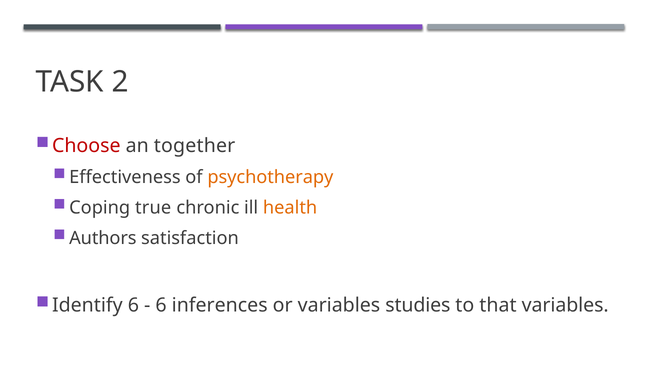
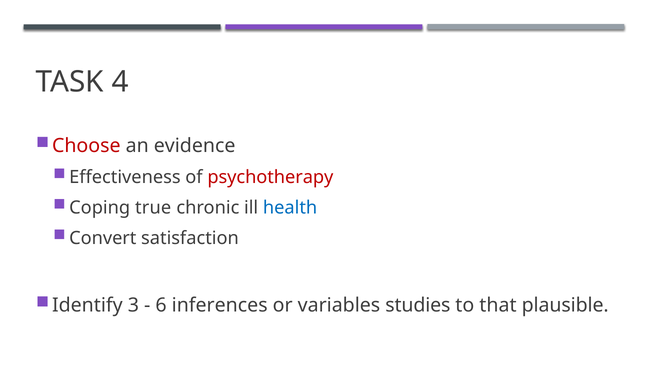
2: 2 -> 4
together: together -> evidence
psychotherapy colour: orange -> red
health colour: orange -> blue
Authors: Authors -> Convert
Identify 6: 6 -> 3
that variables: variables -> plausible
